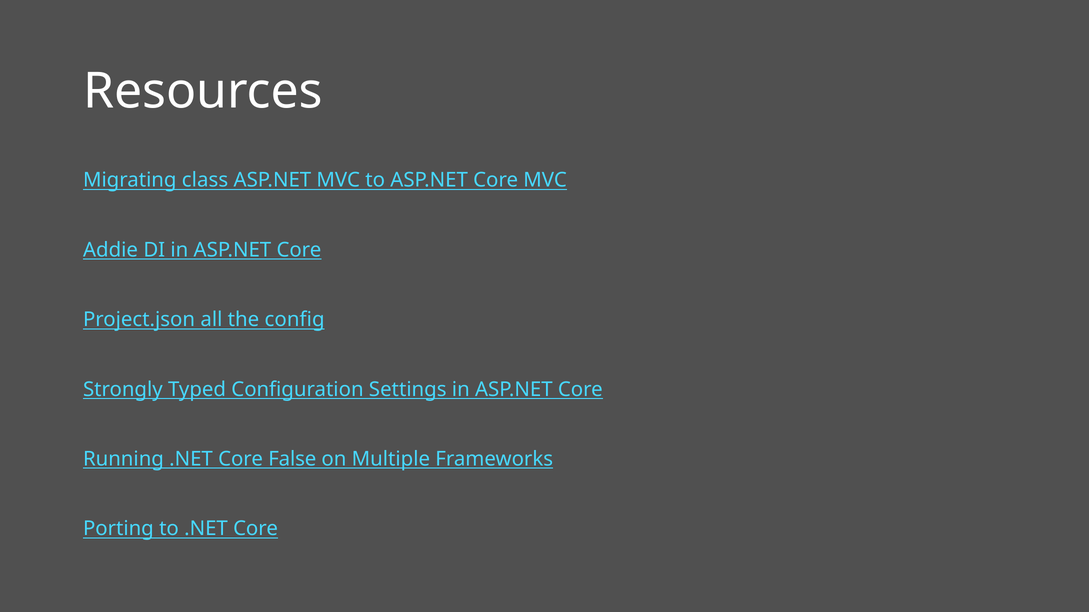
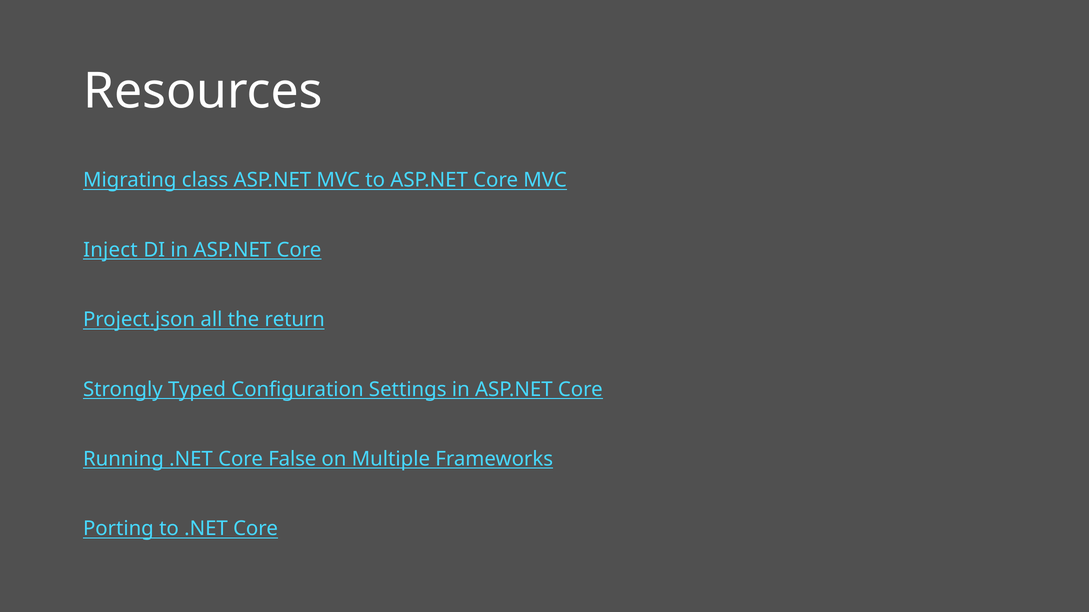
Addie: Addie -> Inject
config: config -> return
